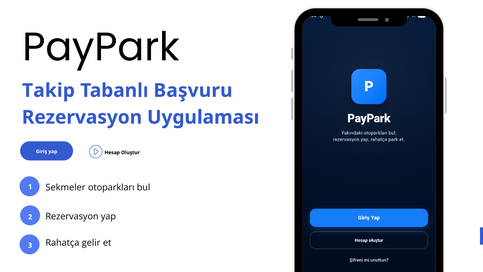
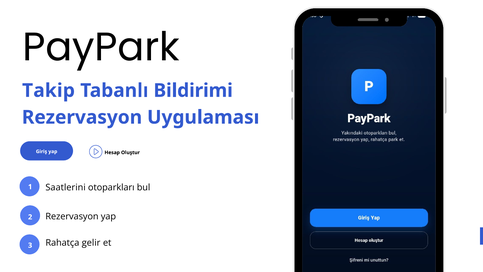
Başvuru: Başvuru -> Bildirimi
Sekmeler: Sekmeler -> Saatlerini
